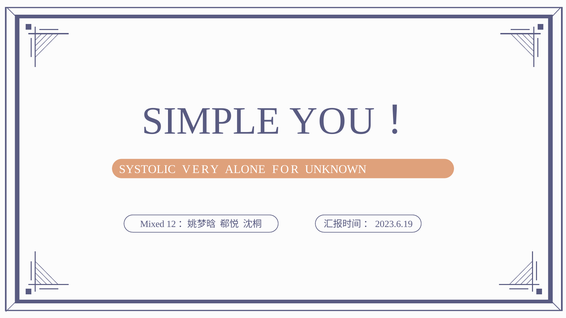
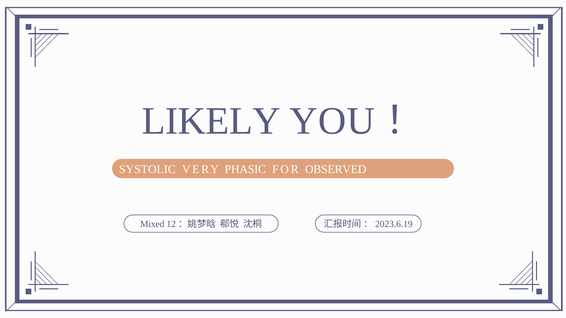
SIMPLE: SIMPLE -> LIKELY
ALONE: ALONE -> PHASIC
UNKNOWN: UNKNOWN -> OBSERVED
